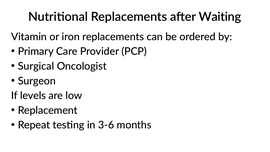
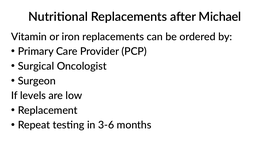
Waiting: Waiting -> Michael
